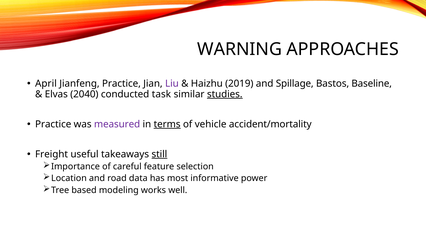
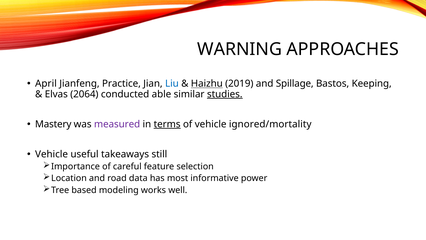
Liu colour: purple -> blue
Haizhu underline: none -> present
Baseline: Baseline -> Keeping
2040: 2040 -> 2064
task: task -> able
Practice at (53, 124): Practice -> Mastery
accident/mortality: accident/mortality -> ignored/mortality
Freight at (52, 154): Freight -> Vehicle
still underline: present -> none
